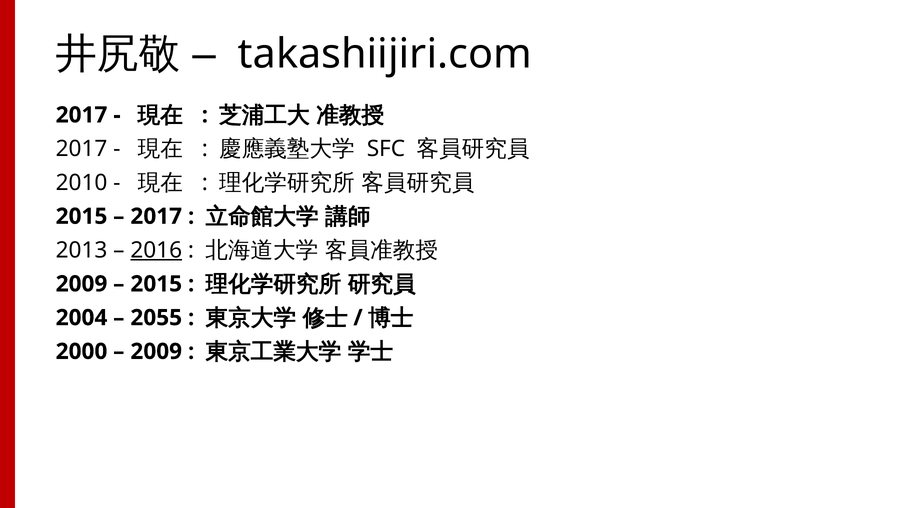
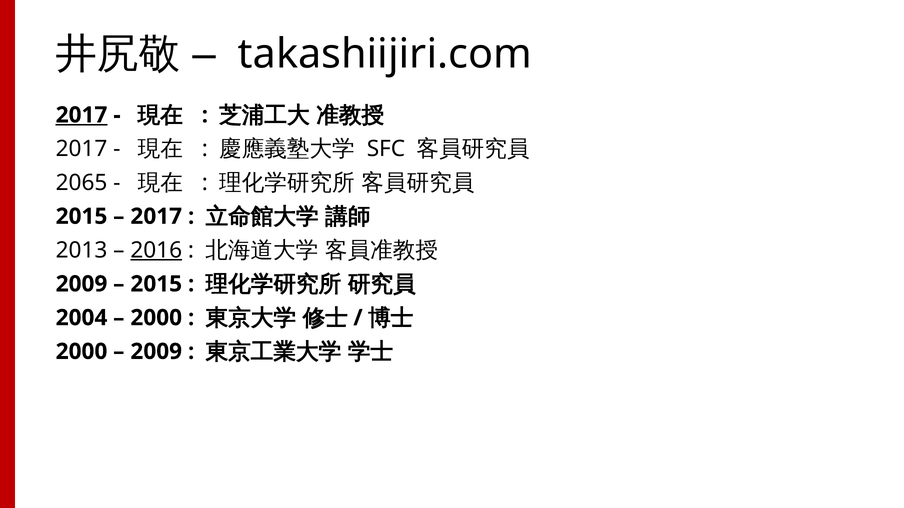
2017 at (82, 115) underline: none -> present
2010: 2010 -> 2065
2055 at (156, 318): 2055 -> 2000
